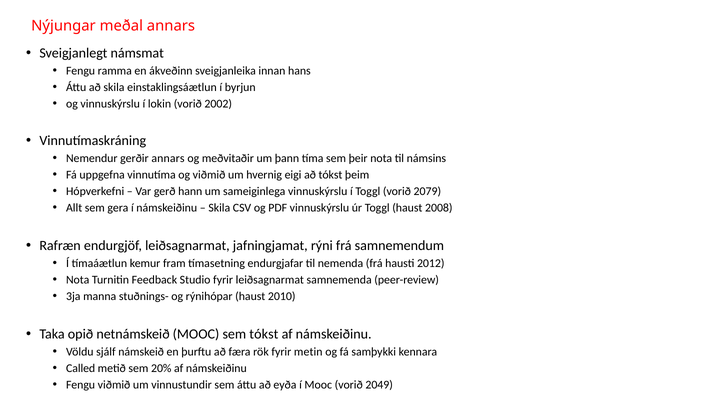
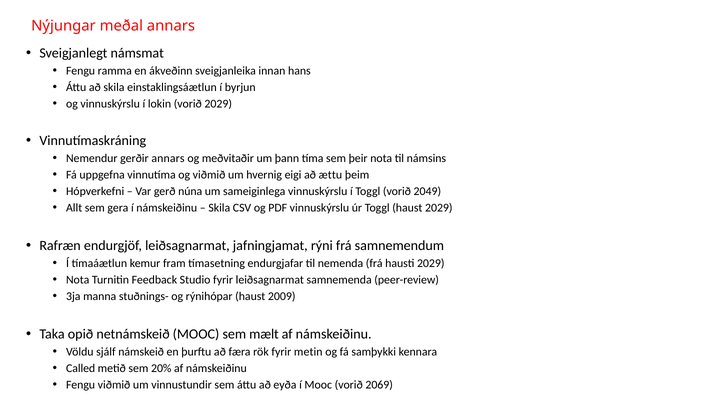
vorið 2002: 2002 -> 2029
að tókst: tókst -> ættu
hann: hann -> núna
2079: 2079 -> 2049
haust 2008: 2008 -> 2029
hausti 2012: 2012 -> 2029
2010: 2010 -> 2009
sem tókst: tókst -> mælt
2049: 2049 -> 2069
